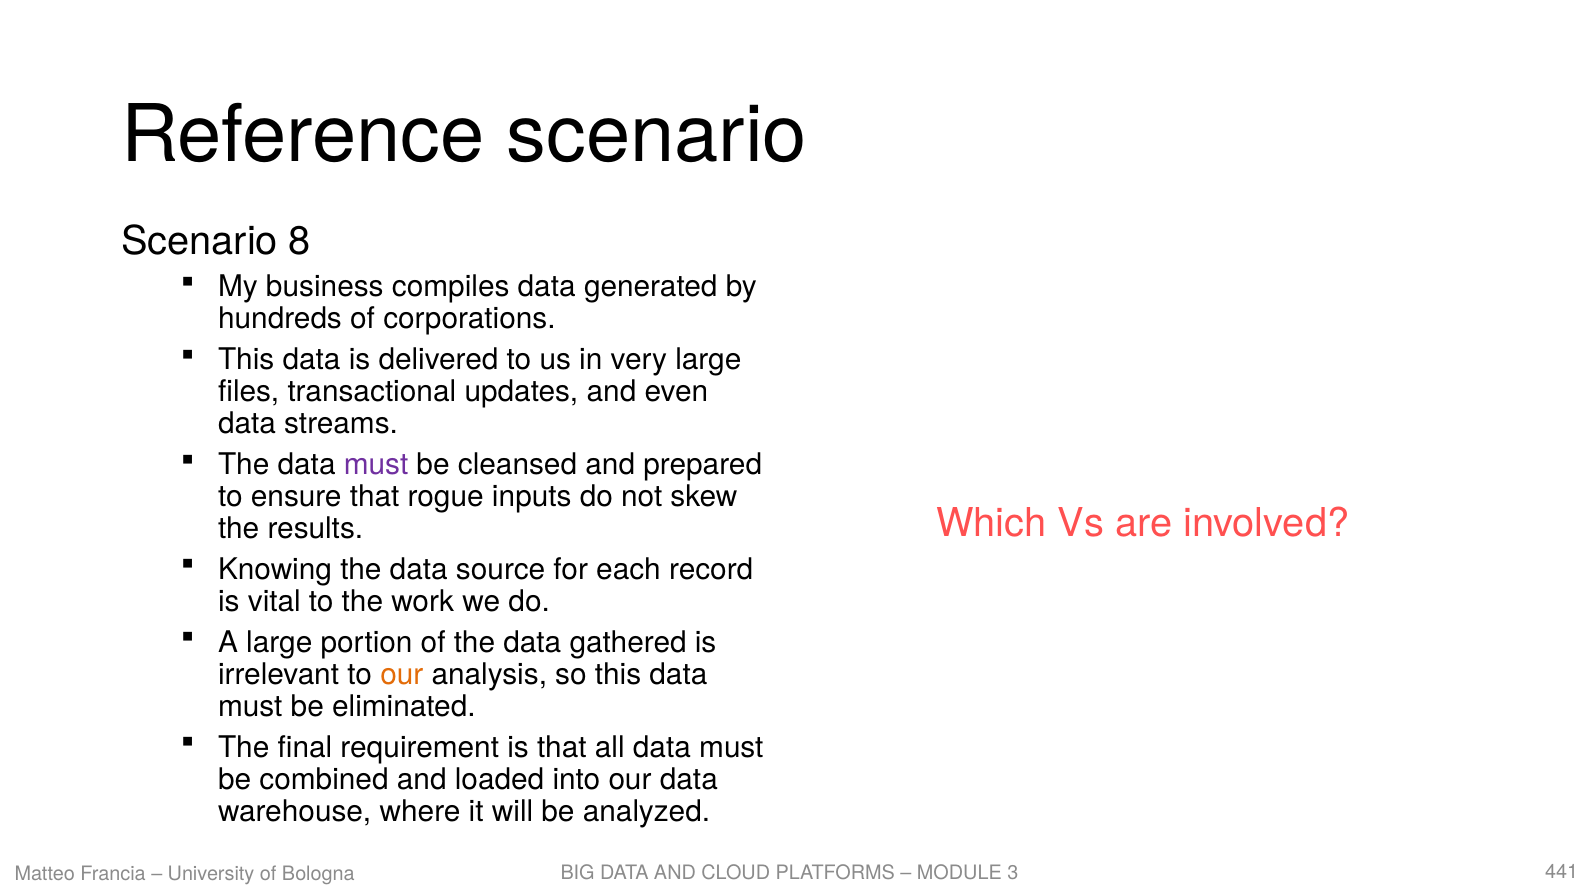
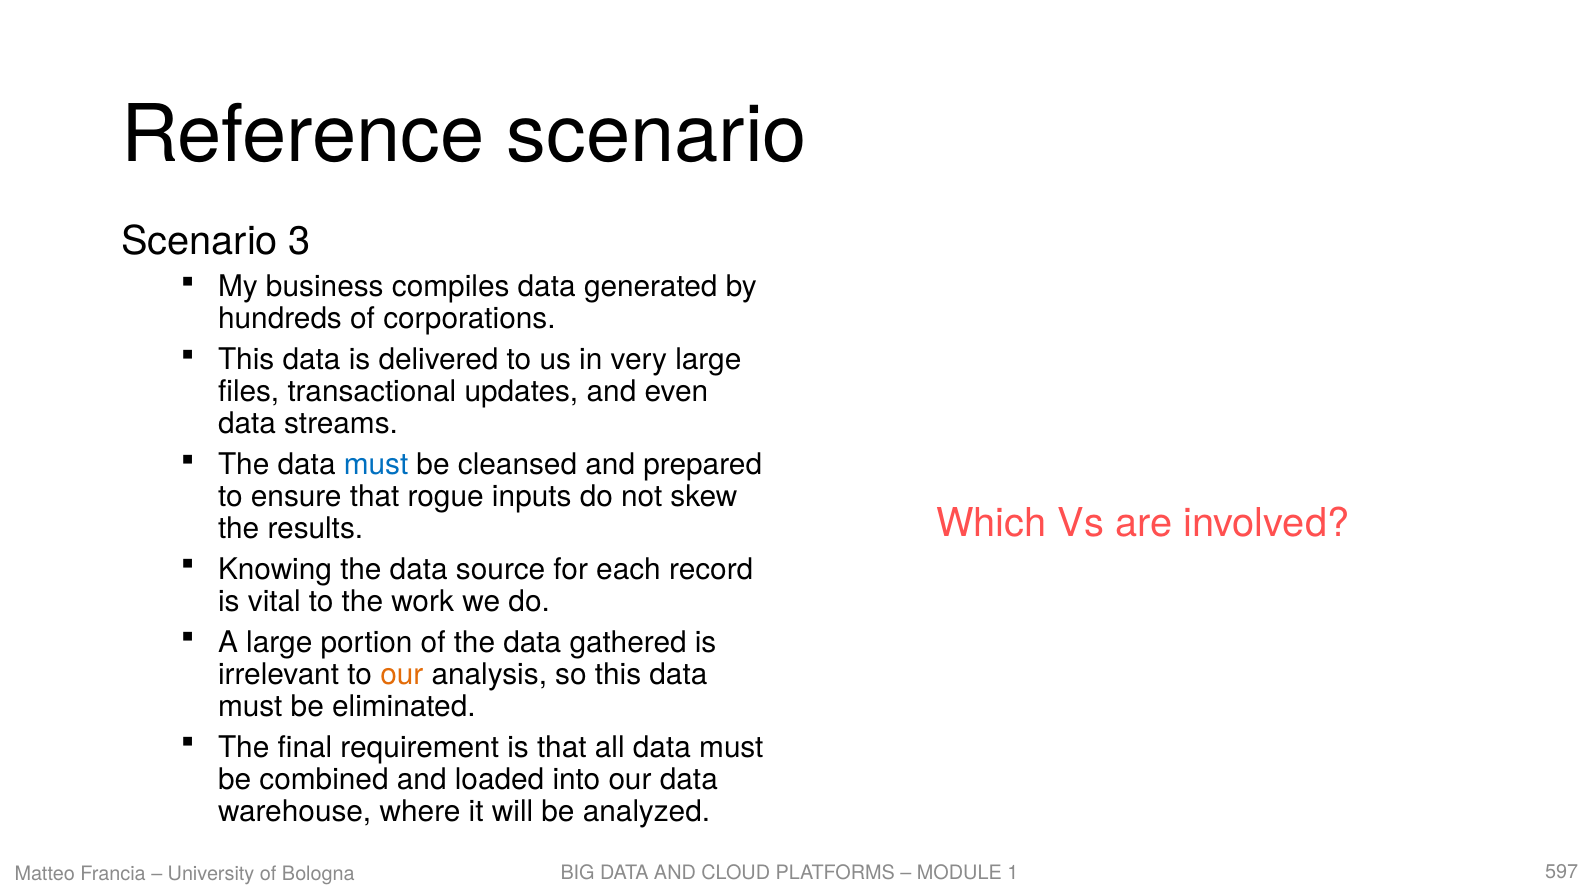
8: 8 -> 3
must at (376, 464) colour: purple -> blue
3: 3 -> 1
441: 441 -> 597
